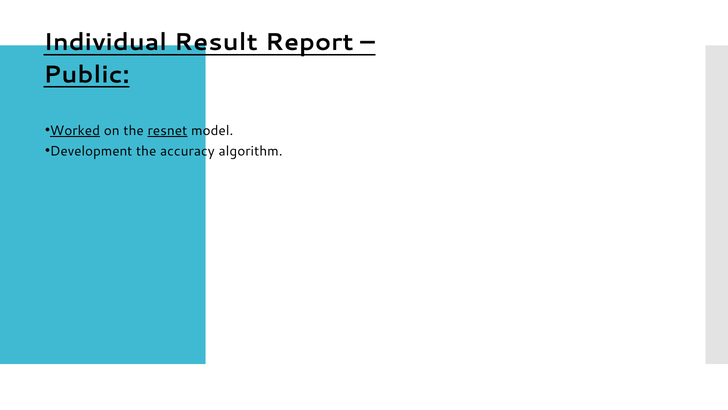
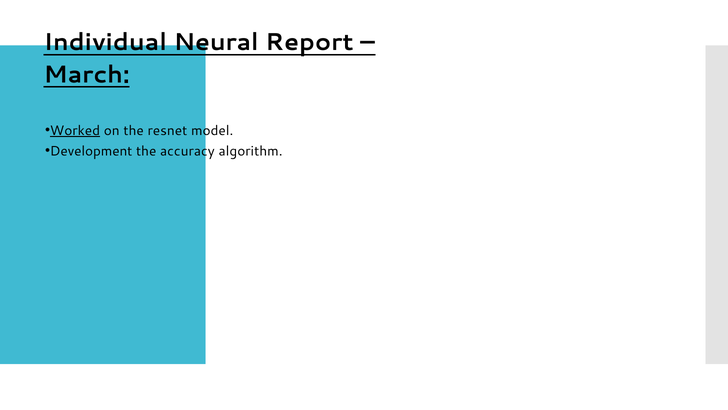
Result: Result -> Neural
Public: Public -> March
resnet underline: present -> none
